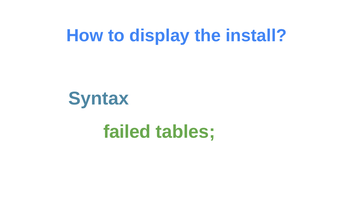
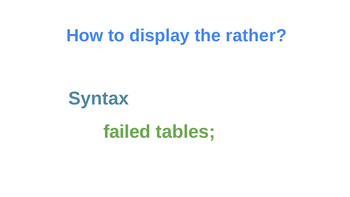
install: install -> rather
